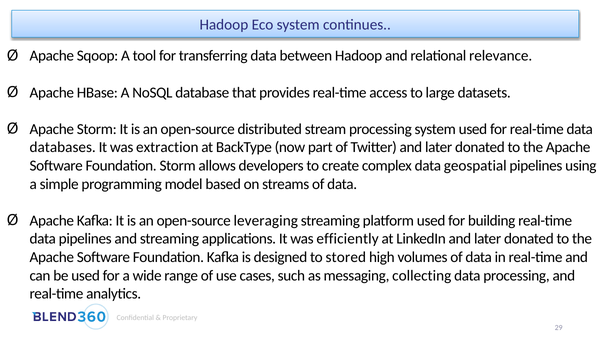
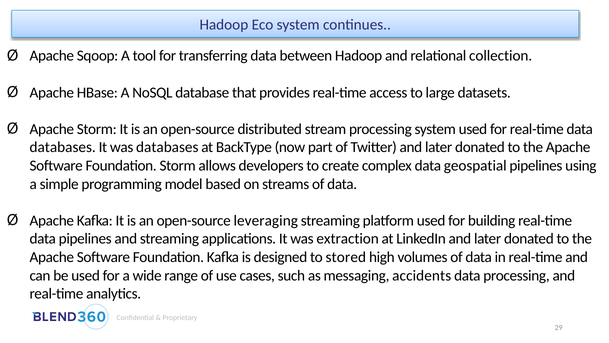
relevance: relevance -> collection
was extraction: extraction -> databases
efficiently: efficiently -> extraction
collecting: collecting -> accidents
